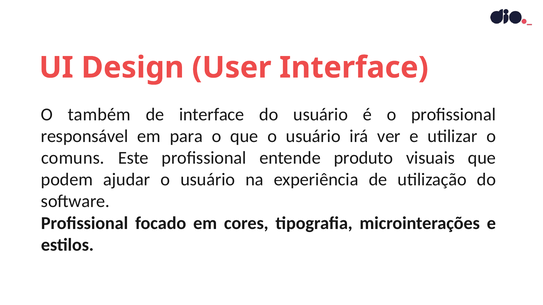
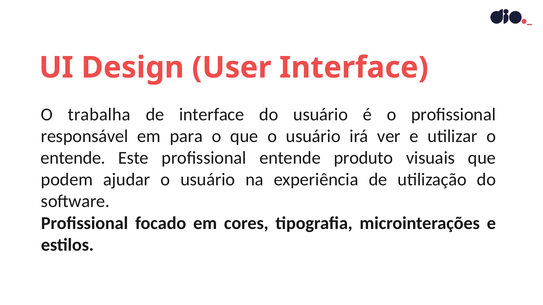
também: também -> trabalha
comuns at (73, 158): comuns -> entende
